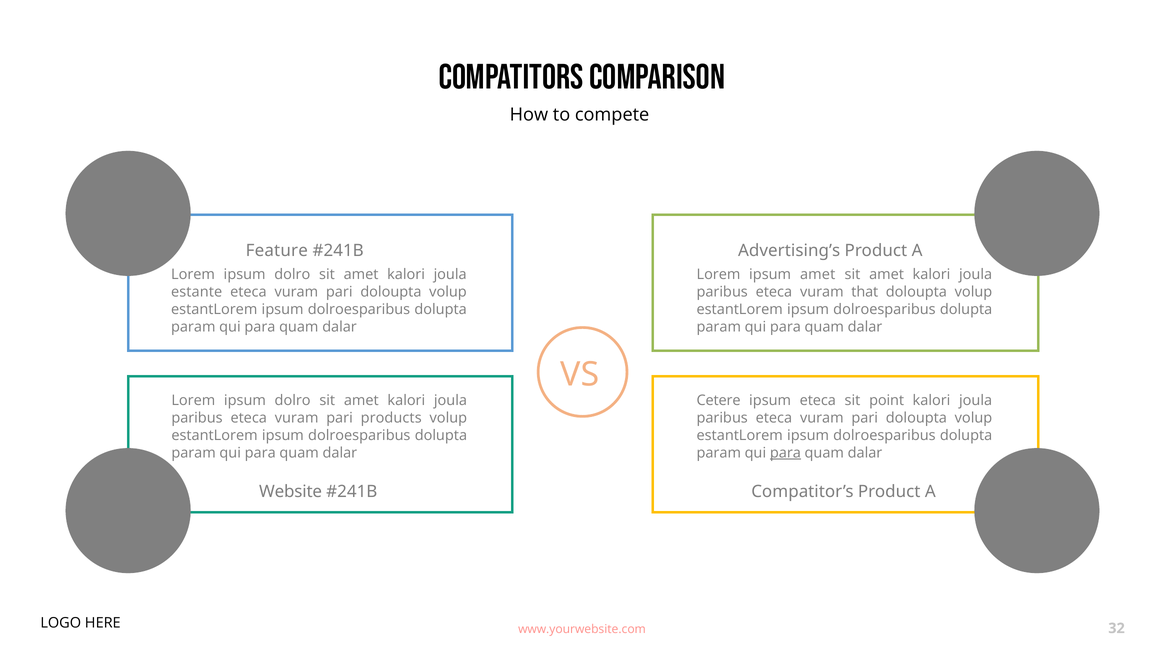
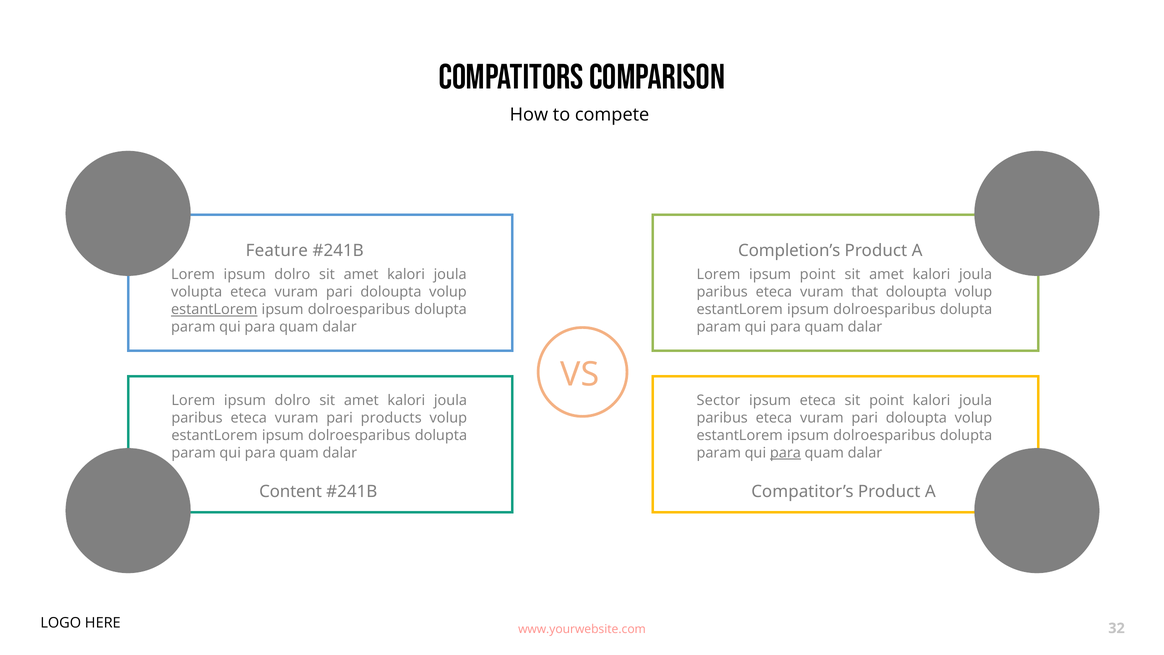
Advertising’s: Advertising’s -> Completion’s
ipsum amet: amet -> point
estante: estante -> volupta
estantLorem at (214, 309) underline: none -> present
Cetere: Cetere -> Sector
Website: Website -> Content
